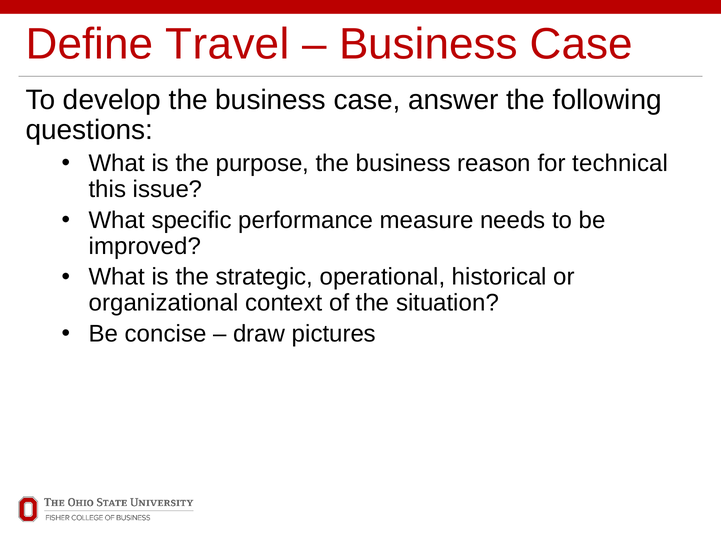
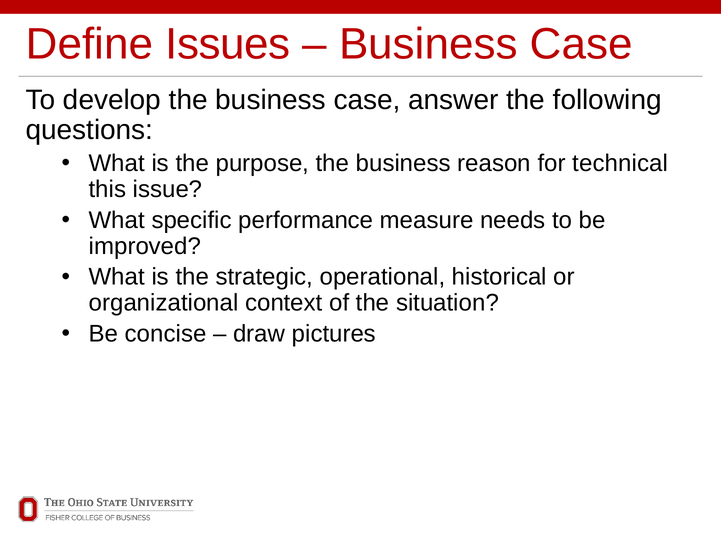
Travel: Travel -> Issues
